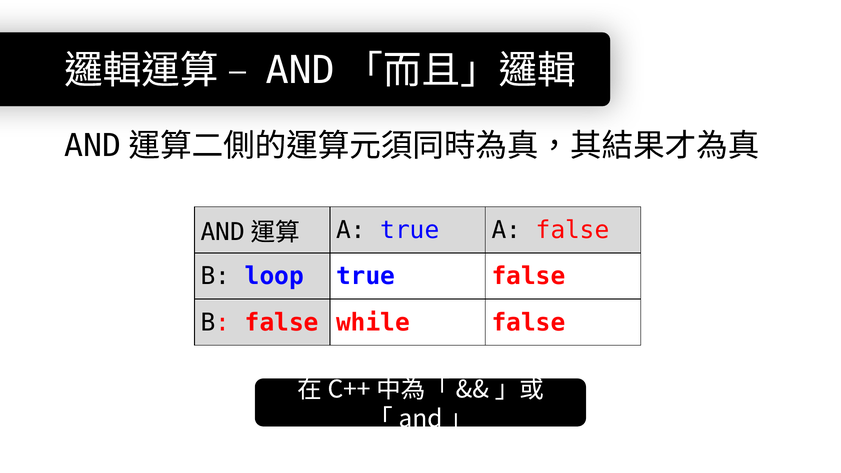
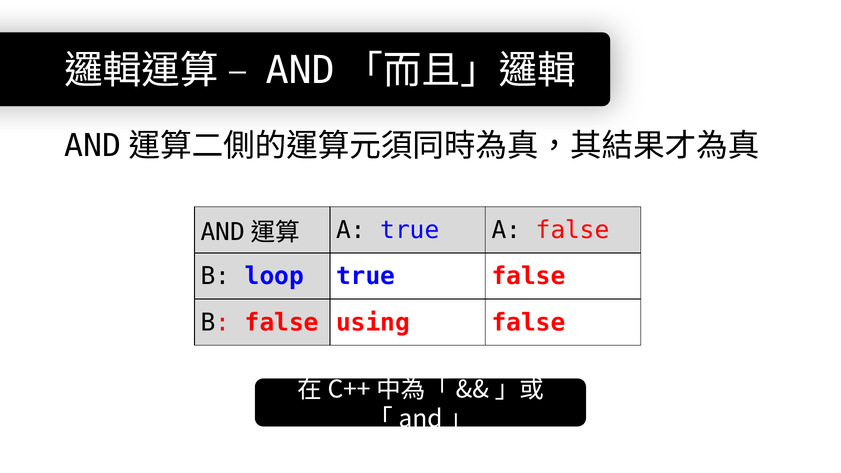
while: while -> using
